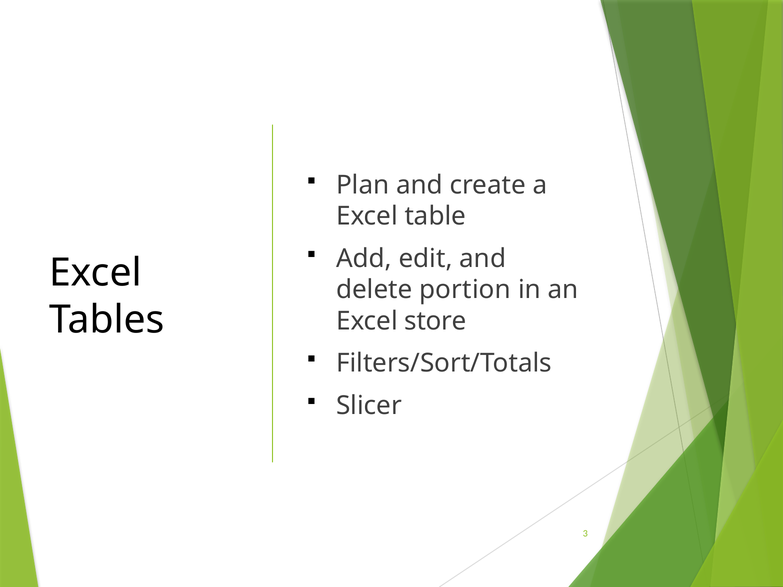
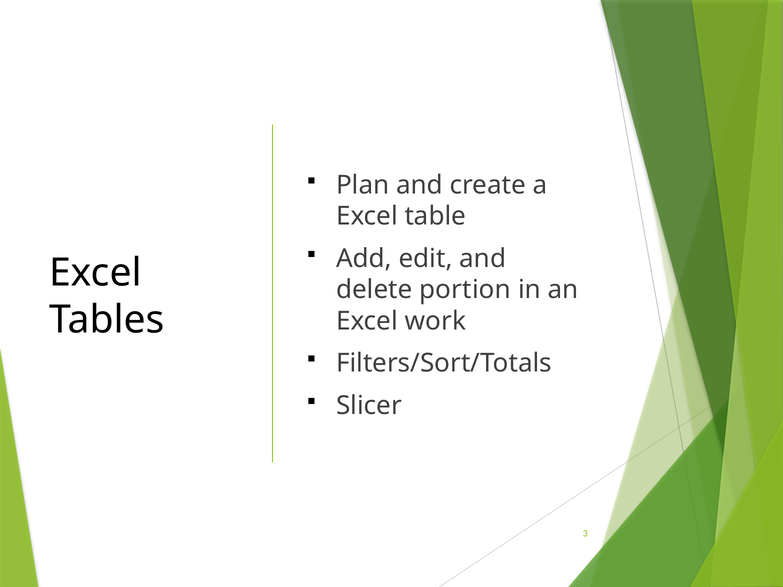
store: store -> work
